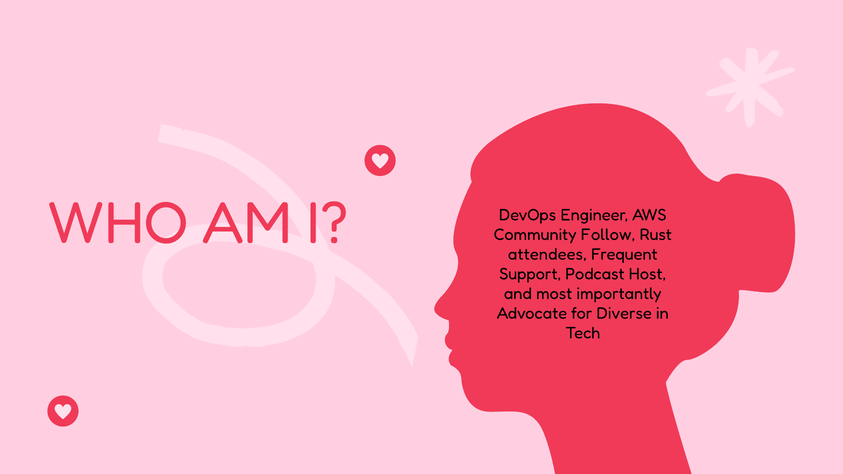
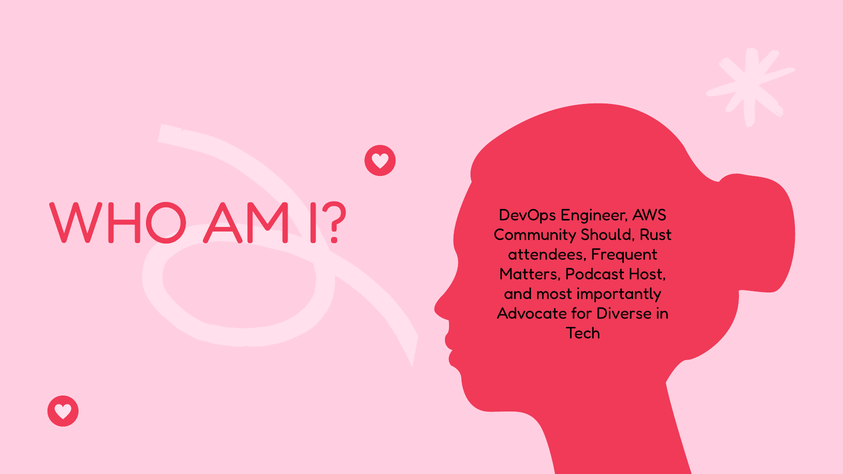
Follow: Follow -> Should
Support: Support -> Matters
